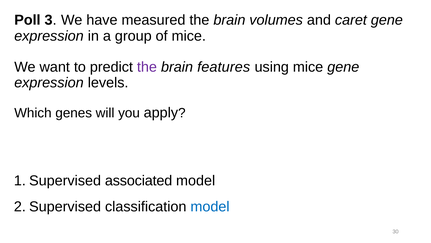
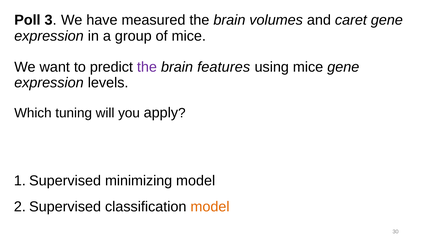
genes: genes -> tuning
associated: associated -> minimizing
model at (210, 206) colour: blue -> orange
